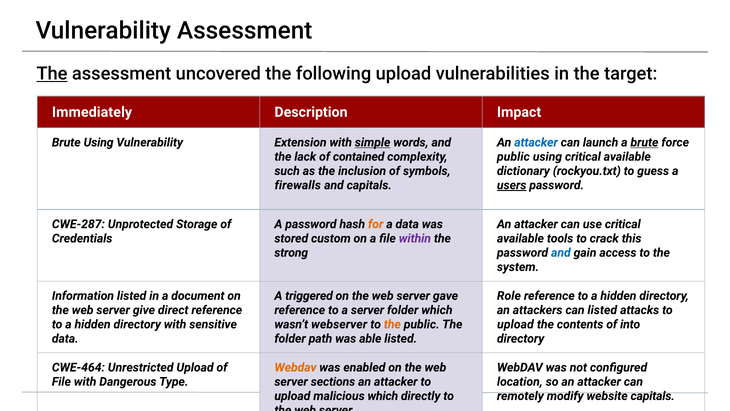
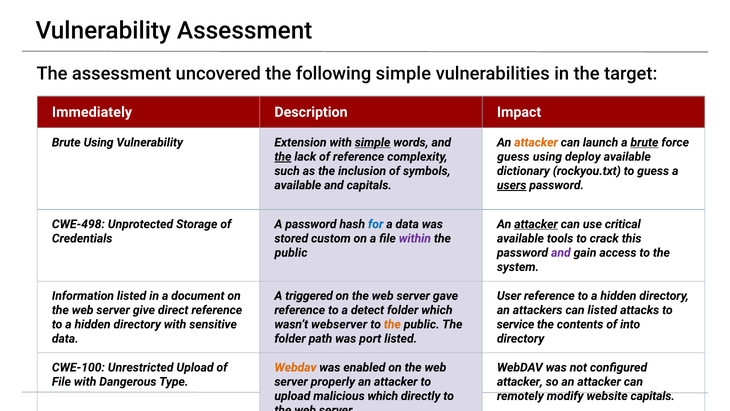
The at (52, 74) underline: present -> none
following upload: upload -> simple
attacker at (536, 142) colour: blue -> orange
the at (283, 157) underline: none -> present
of contained: contained -> reference
public at (513, 157): public -> guess
using critical: critical -> deploy
firewalls at (298, 185): firewalls -> available
CWE-287: CWE-287 -> CWE-498
for colour: orange -> blue
attacker at (536, 224) underline: none -> present
strong at (291, 252): strong -> public
and at (561, 252) colour: blue -> purple
Role: Role -> User
a server: server -> detect
upload at (515, 324): upload -> service
able: able -> port
CWE-464: CWE-464 -> CWE-100
sections: sections -> properly
location at (520, 381): location -> attacker
